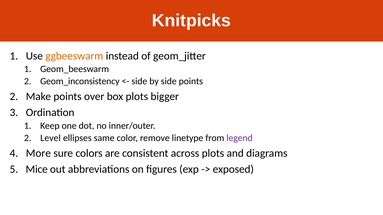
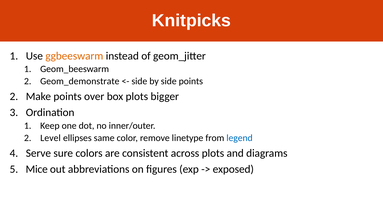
Geom_inconsistency: Geom_inconsistency -> Geom_demonstrate
legend colour: purple -> blue
More: More -> Serve
